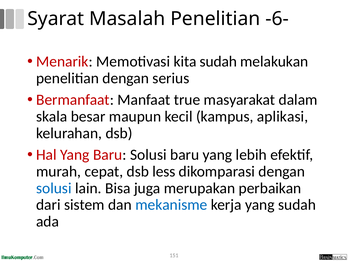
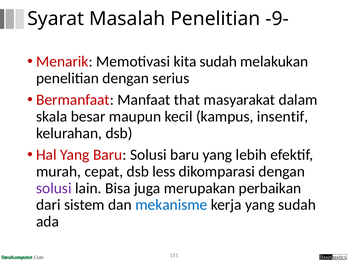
-6-: -6- -> -9-
true: true -> that
aplikasi: aplikasi -> insentif
solusi at (54, 188) colour: blue -> purple
